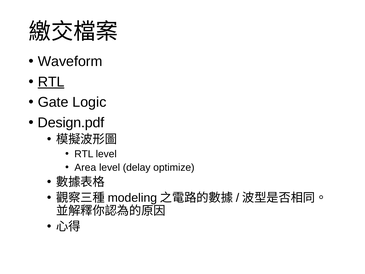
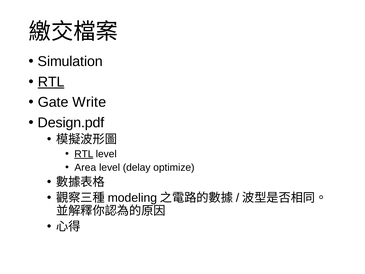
Waveform: Waveform -> Simulation
Logic: Logic -> Write
RTL at (84, 154) underline: none -> present
